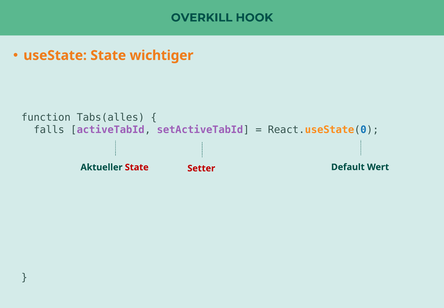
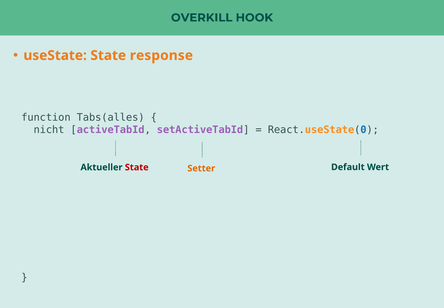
wichtiger: wichtiger -> response
falls: falls -> nicht
Setter colour: red -> orange
